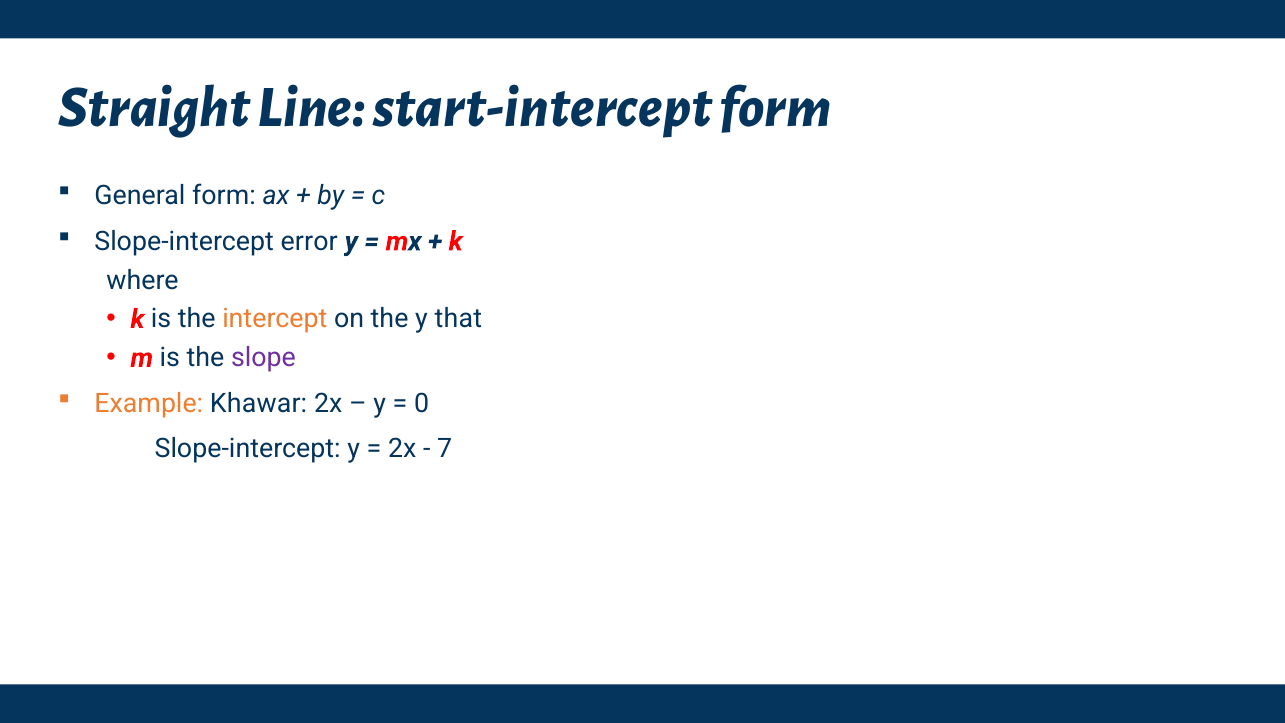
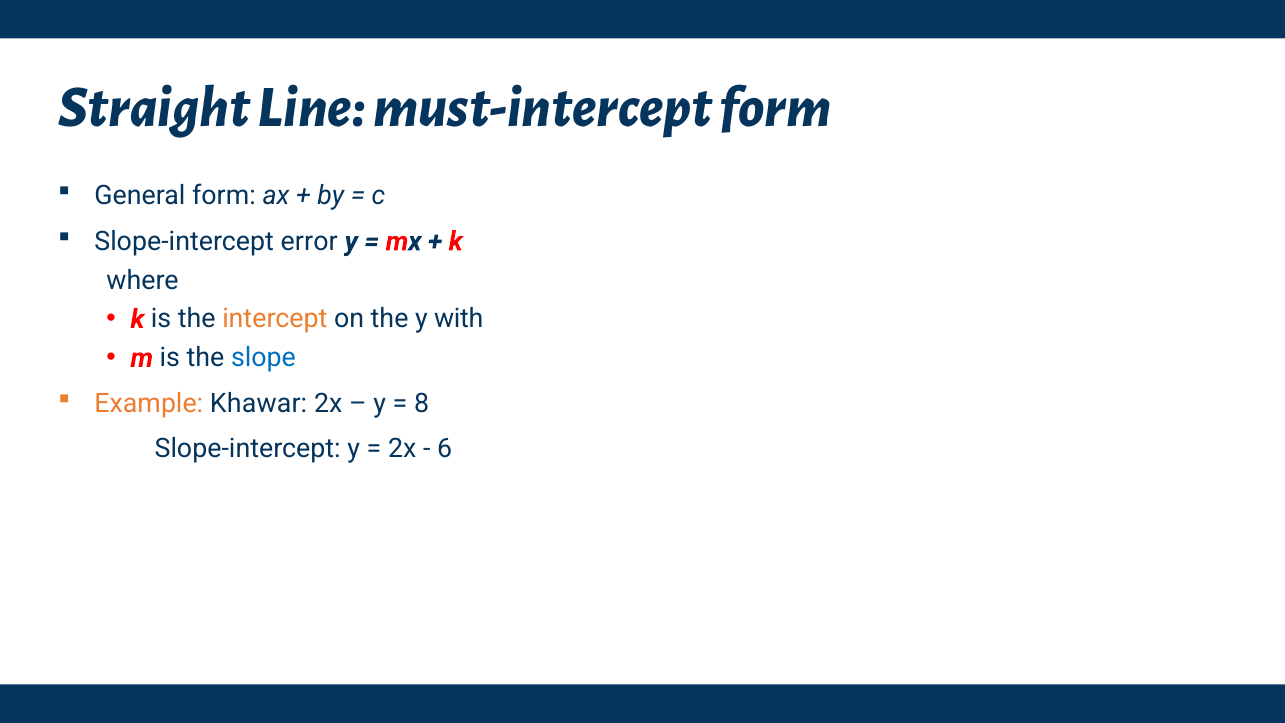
start-intercept: start-intercept -> must-intercept
that: that -> with
slope colour: purple -> blue
0: 0 -> 8
7: 7 -> 6
